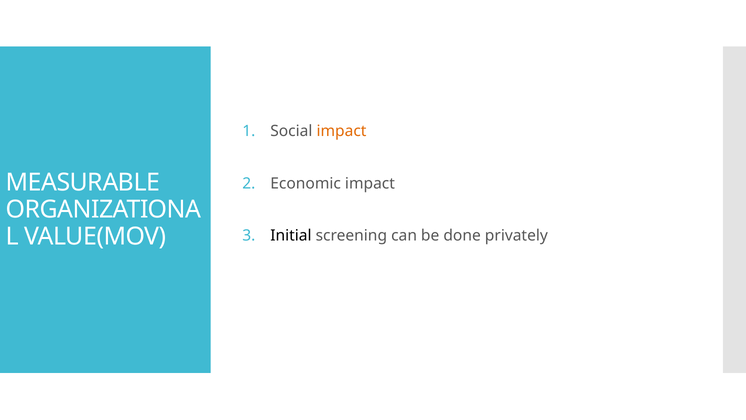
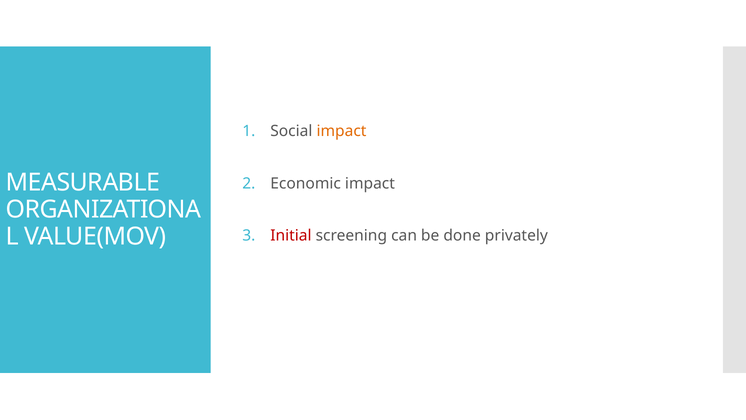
Initial colour: black -> red
